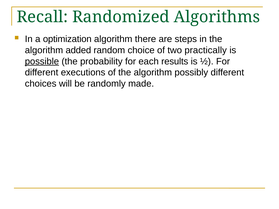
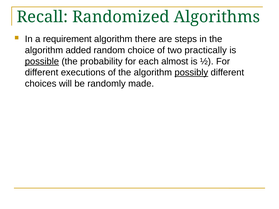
optimization: optimization -> requirement
results: results -> almost
possibly underline: none -> present
